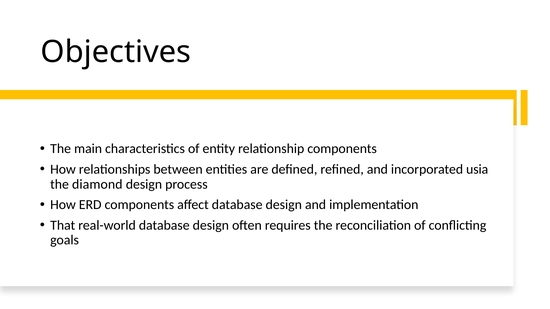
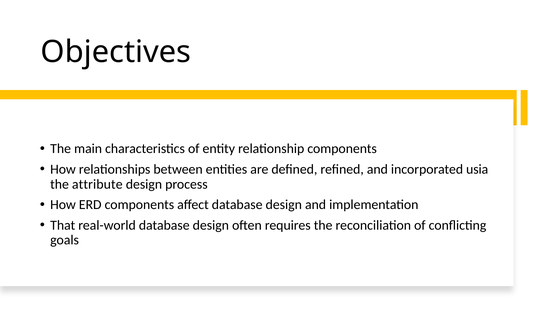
diamond: diamond -> attribute
